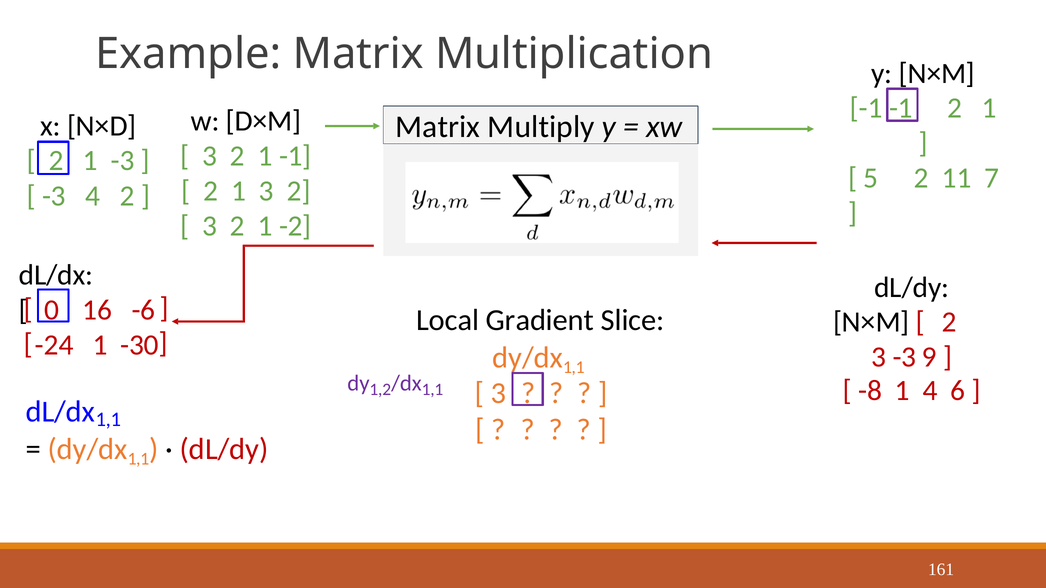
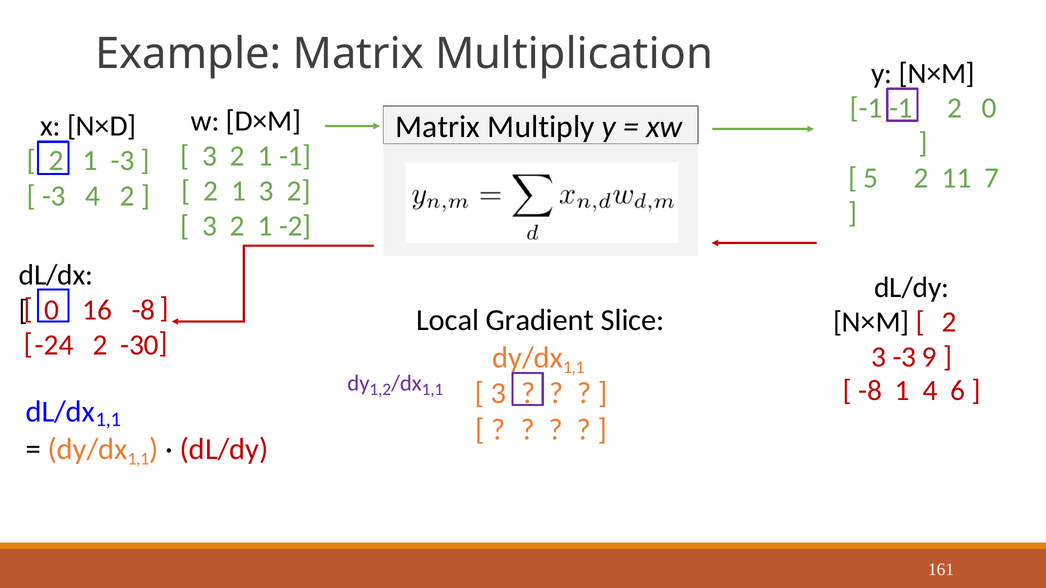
-1 2 1: 1 -> 0
16 -6: -6 -> -8
-24 1: 1 -> 2
